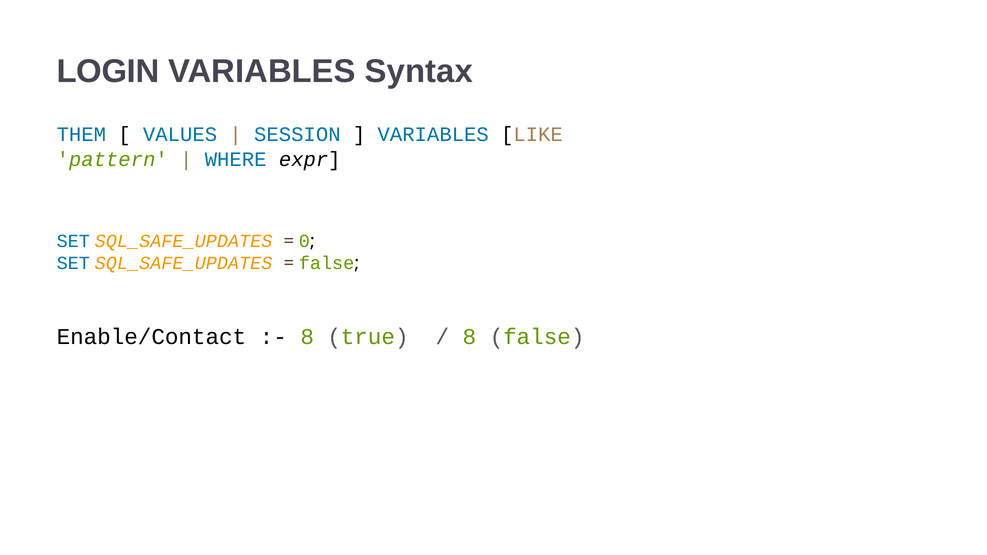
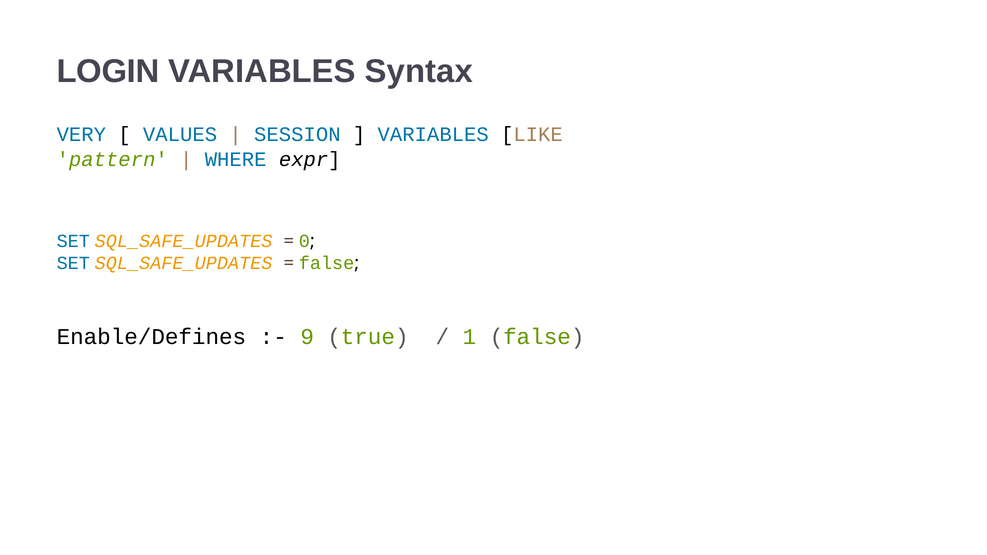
THEM: THEM -> VERY
Enable/Contact: Enable/Contact -> Enable/Defines
8 at (307, 337): 8 -> 9
8 at (469, 337): 8 -> 1
